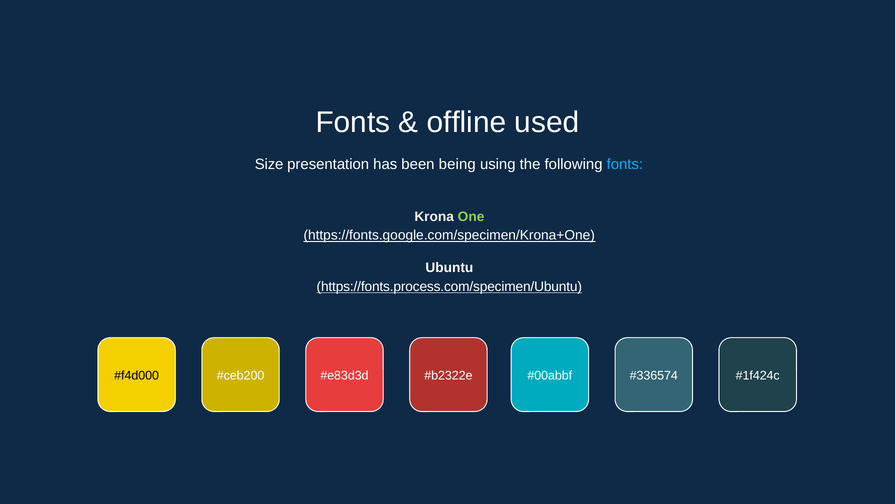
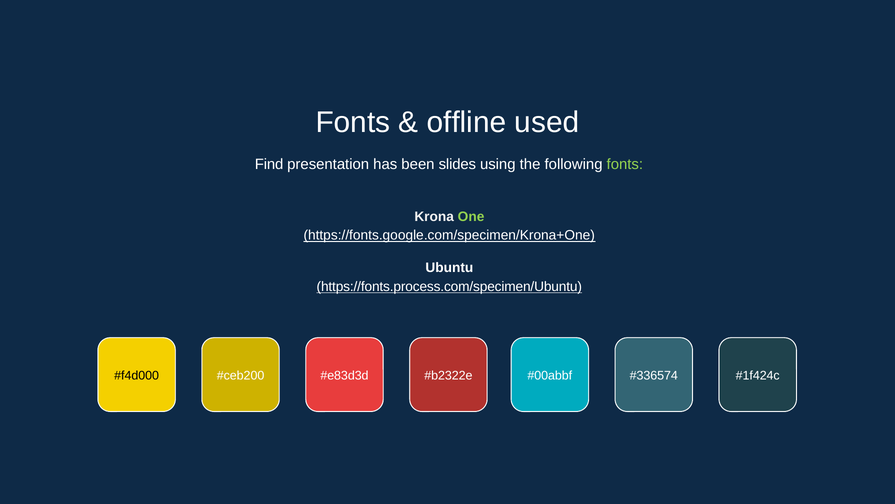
Size: Size -> Find
being: being -> slides
fonts at (625, 164) colour: light blue -> light green
